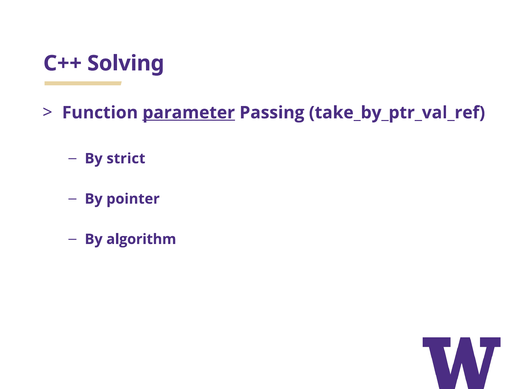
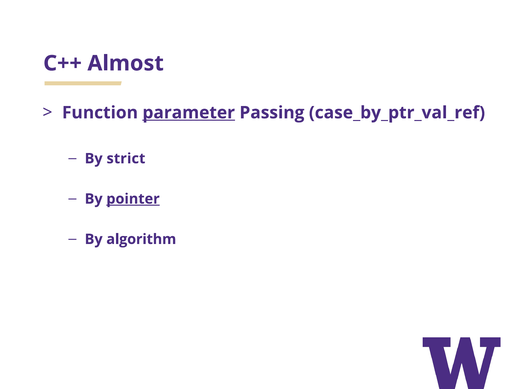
Solving: Solving -> Almost
take_by_ptr_val_ref: take_by_ptr_val_ref -> case_by_ptr_val_ref
pointer underline: none -> present
